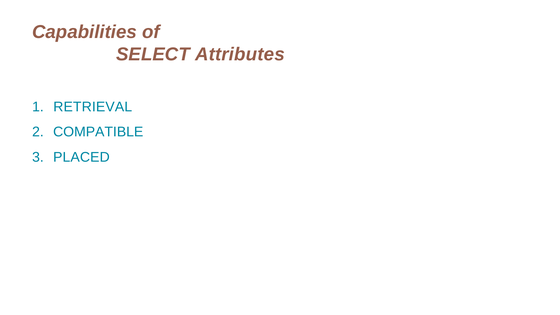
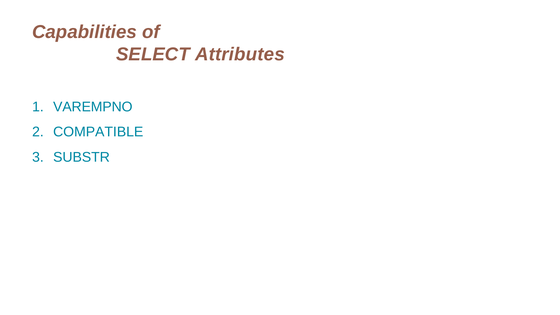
RETRIEVAL: RETRIEVAL -> VAREMPNO
PLACED: PLACED -> SUBSTR
